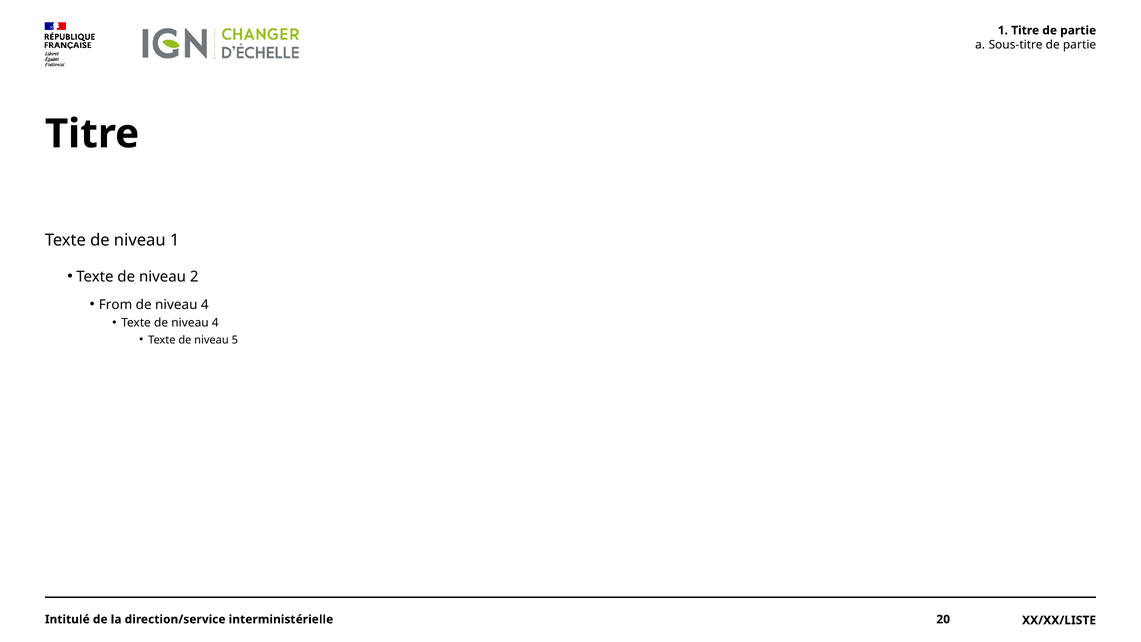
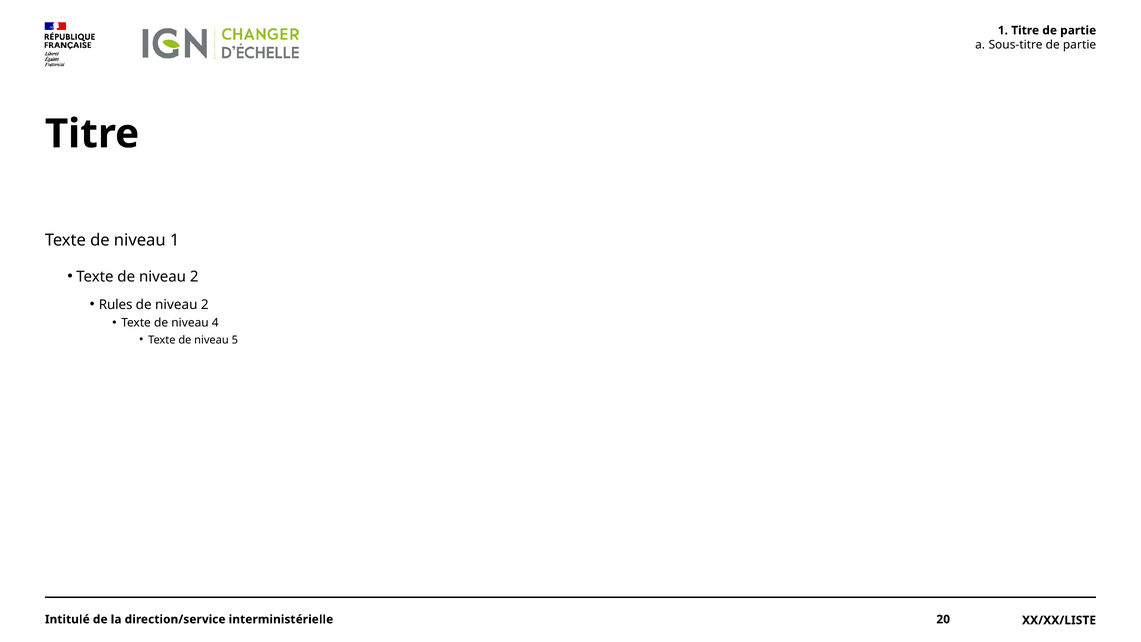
From: From -> Rules
4 at (205, 305): 4 -> 2
